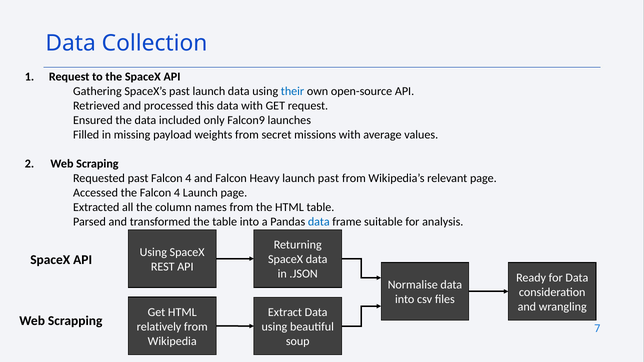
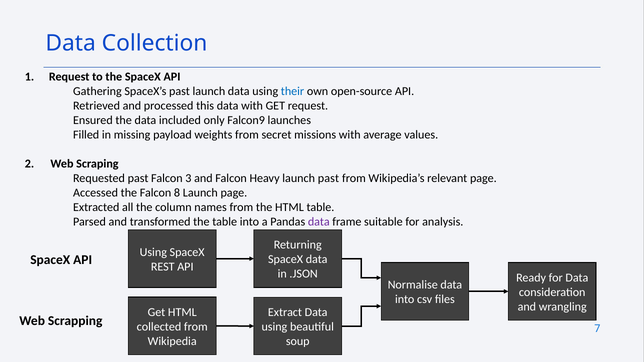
past Falcon 4: 4 -> 3
the Falcon 4: 4 -> 8
data at (319, 222) colour: blue -> purple
relatively: relatively -> collected
